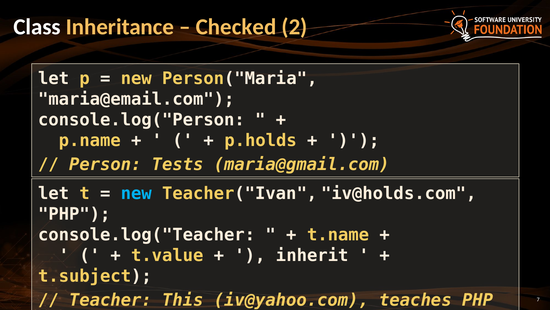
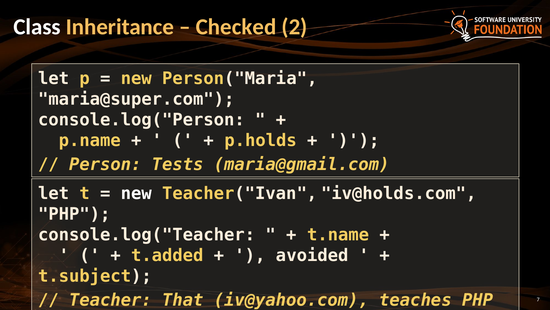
maria@email.com: maria@email.com -> maria@super.com
new at (136, 193) colour: light blue -> white
t.value: t.value -> t.added
inherit: inherit -> avoided
This: This -> That
